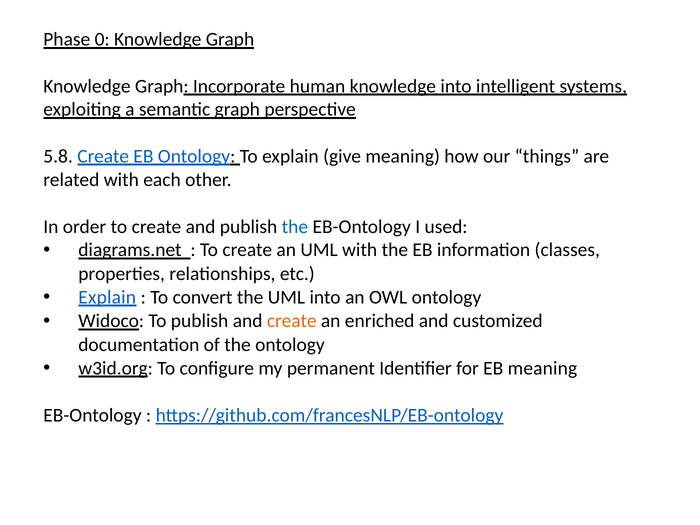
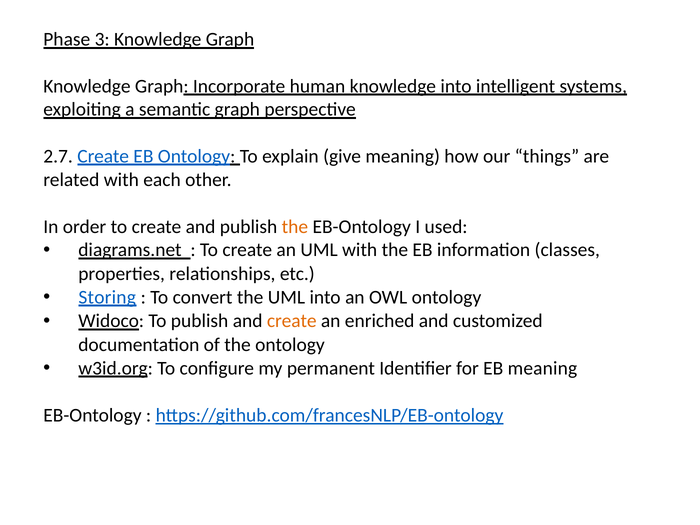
0: 0 -> 3
5.8: 5.8 -> 2.7
the at (295, 227) colour: blue -> orange
Explain at (107, 297): Explain -> Storing
